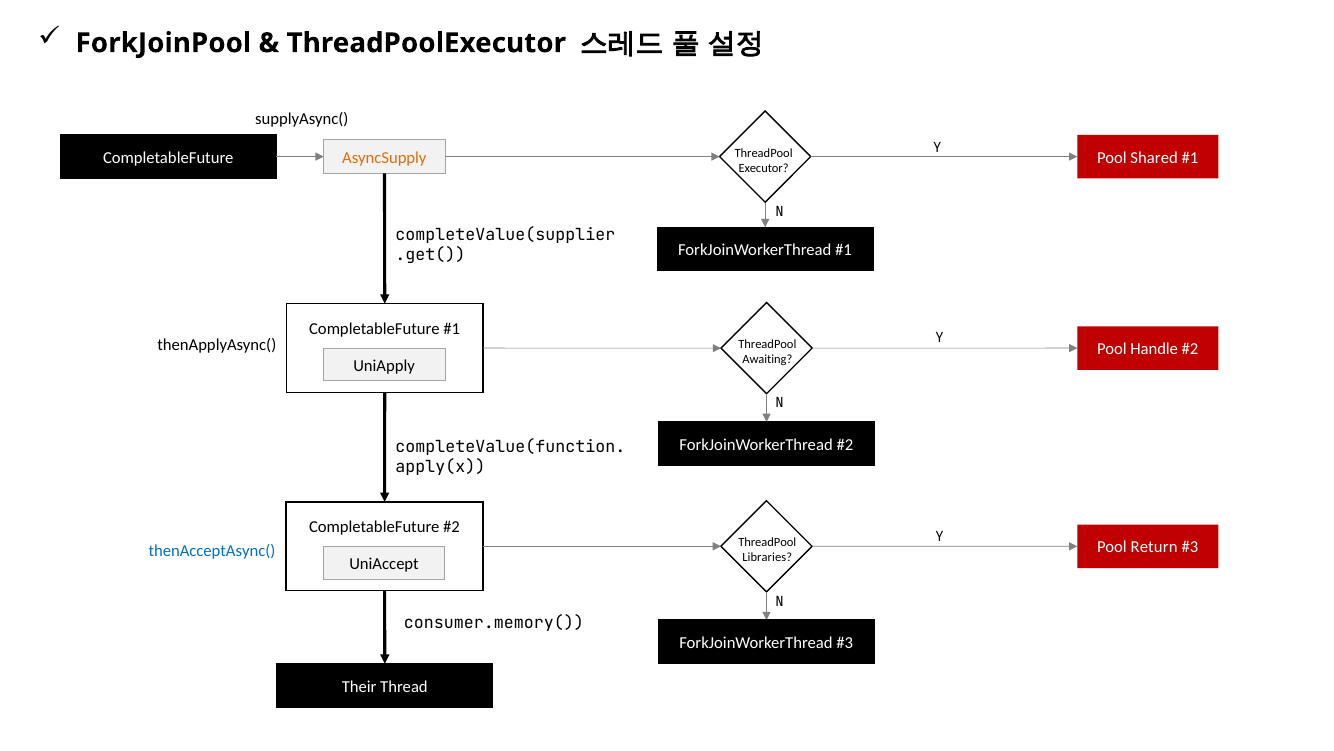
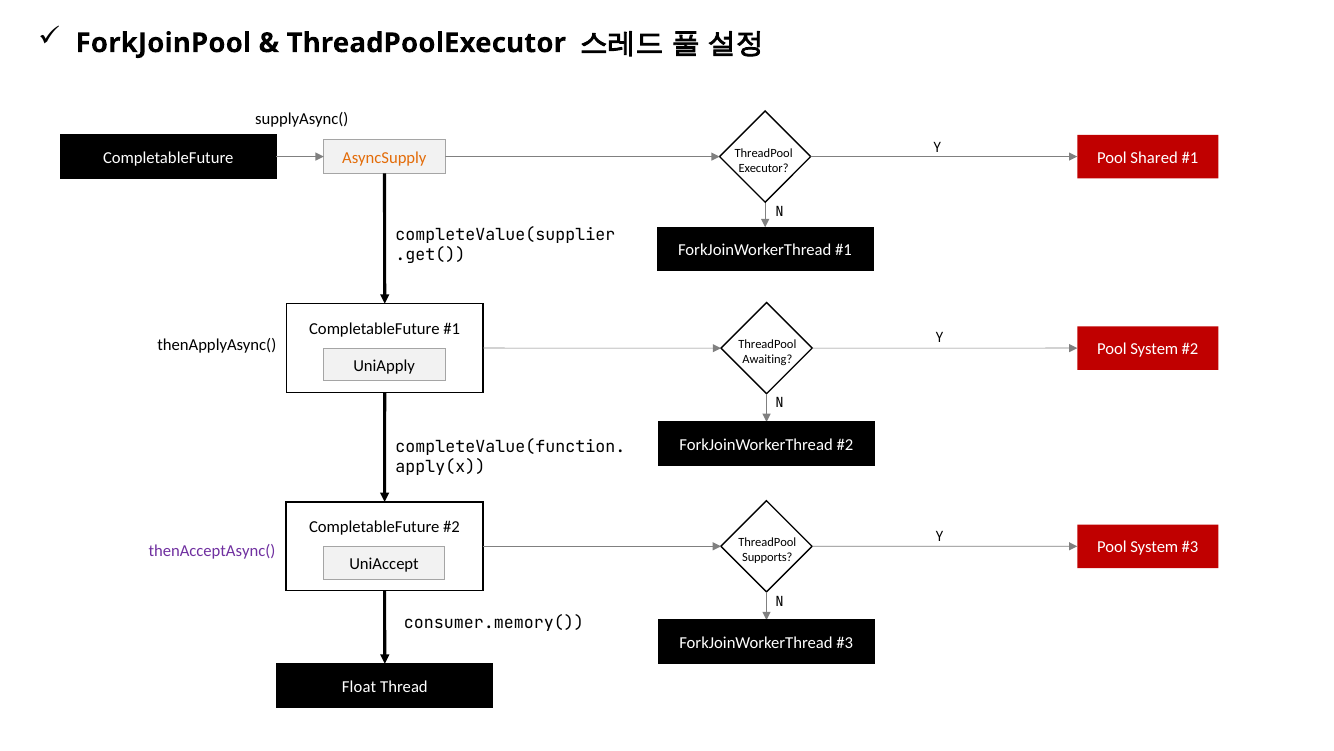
Handle at (1154, 349): Handle -> System
Return at (1154, 547): Return -> System
thenAcceptAsync( colour: blue -> purple
Libraries: Libraries -> Supports
Their: Their -> Float
